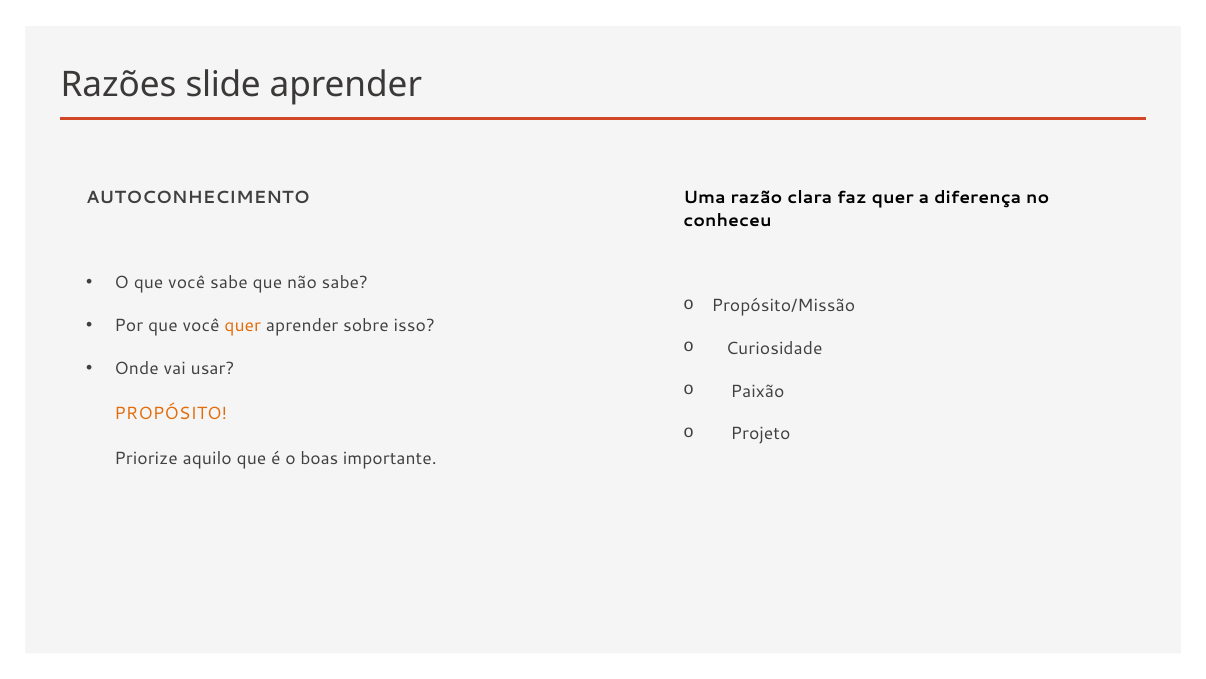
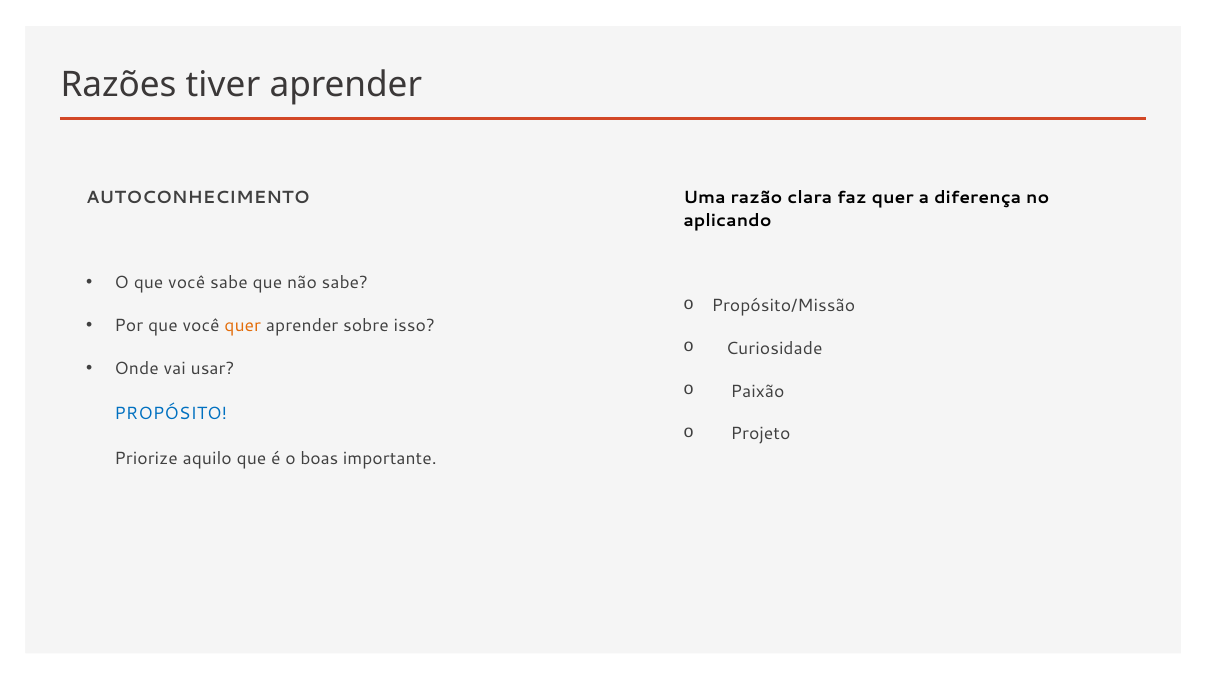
slide: slide -> tiver
conheceu: conheceu -> aplicando
PROPÓSITO colour: orange -> blue
